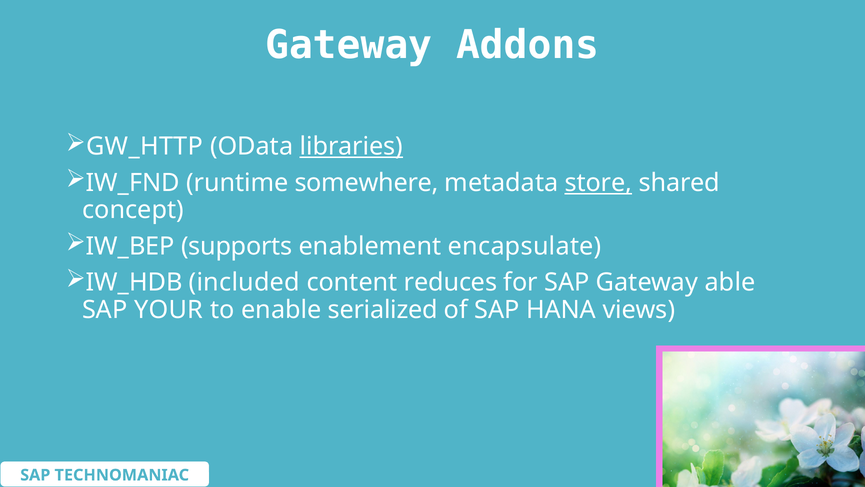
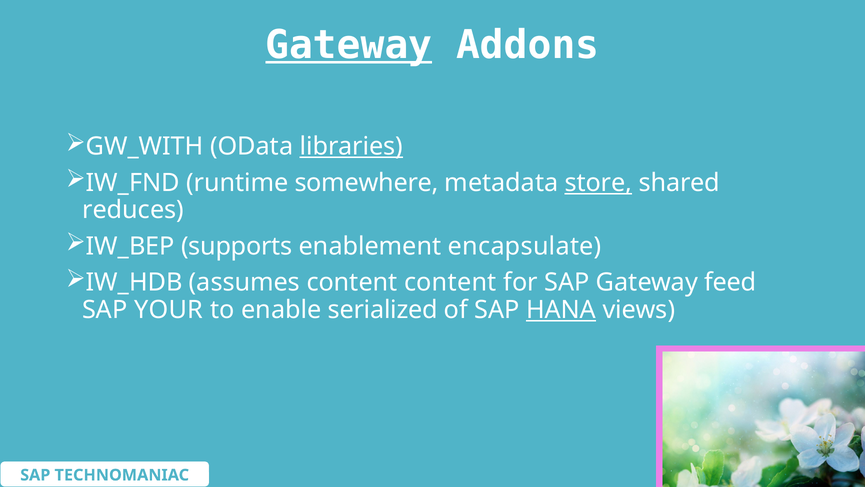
Gateway at (349, 45) underline: none -> present
GW_HTTP: GW_HTTP -> GW_WITH
concept: concept -> reduces
included: included -> assumes
content reduces: reduces -> content
able: able -> feed
HANA underline: none -> present
